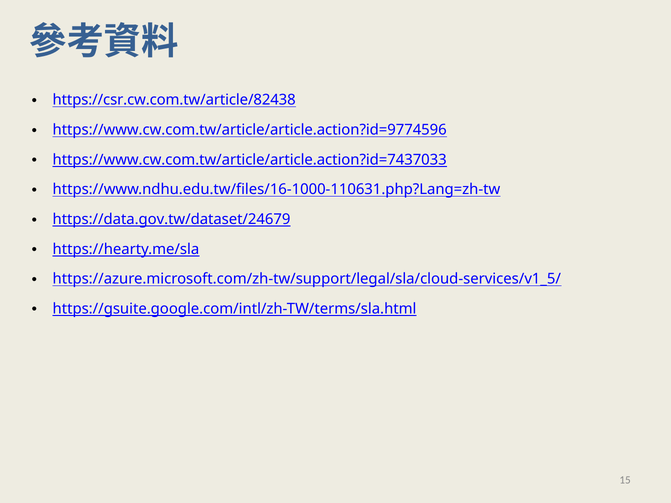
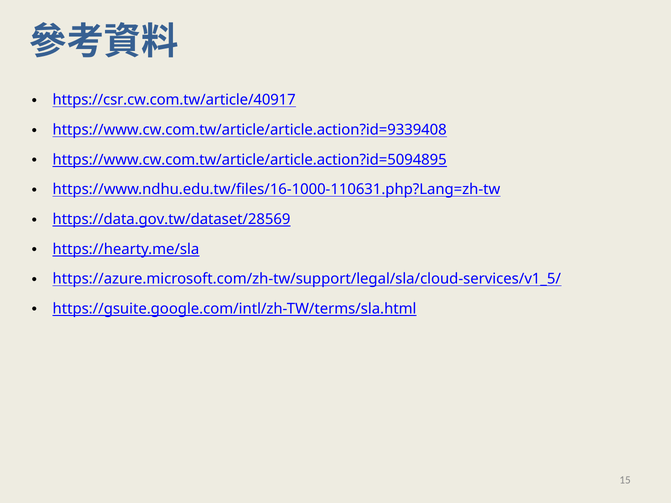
https://csr.cw.com.tw/article/82438: https://csr.cw.com.tw/article/82438 -> https://csr.cw.com.tw/article/40917
https://www.cw.com.tw/article/article.action?id=9774596: https://www.cw.com.tw/article/article.action?id=9774596 -> https://www.cw.com.tw/article/article.action?id=9339408
https://www.cw.com.tw/article/article.action?id=7437033: https://www.cw.com.tw/article/article.action?id=7437033 -> https://www.cw.com.tw/article/article.action?id=5094895
https://data.gov.tw/dataset/24679: https://data.gov.tw/dataset/24679 -> https://data.gov.tw/dataset/28569
